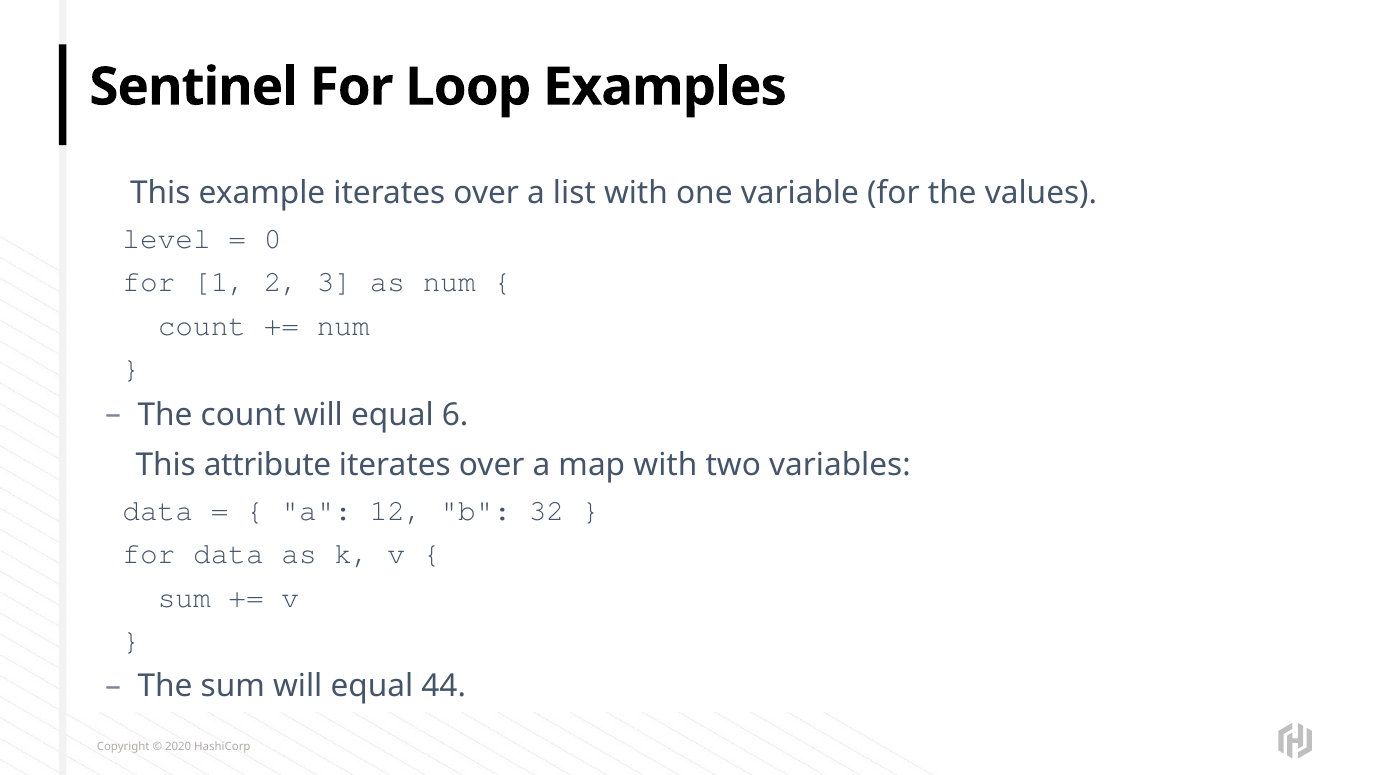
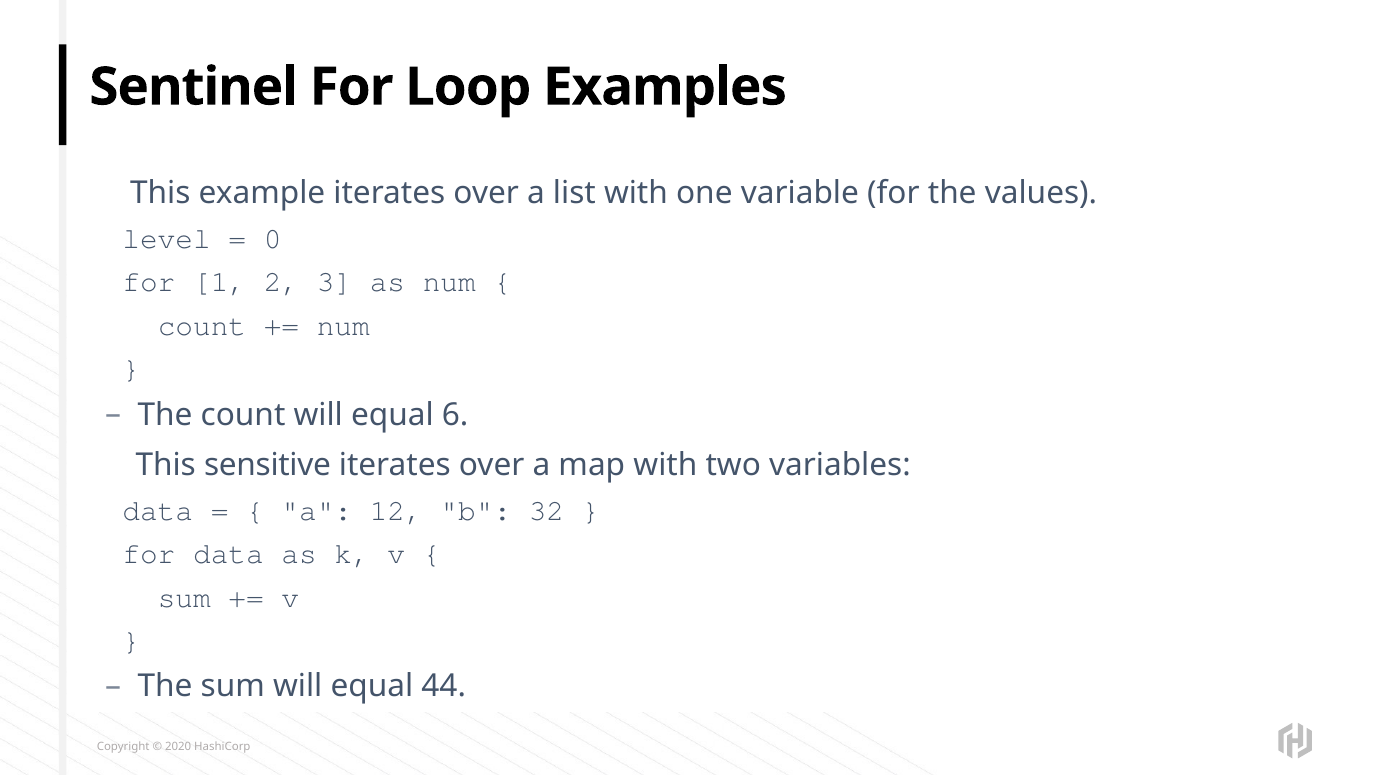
attribute: attribute -> sensitive
